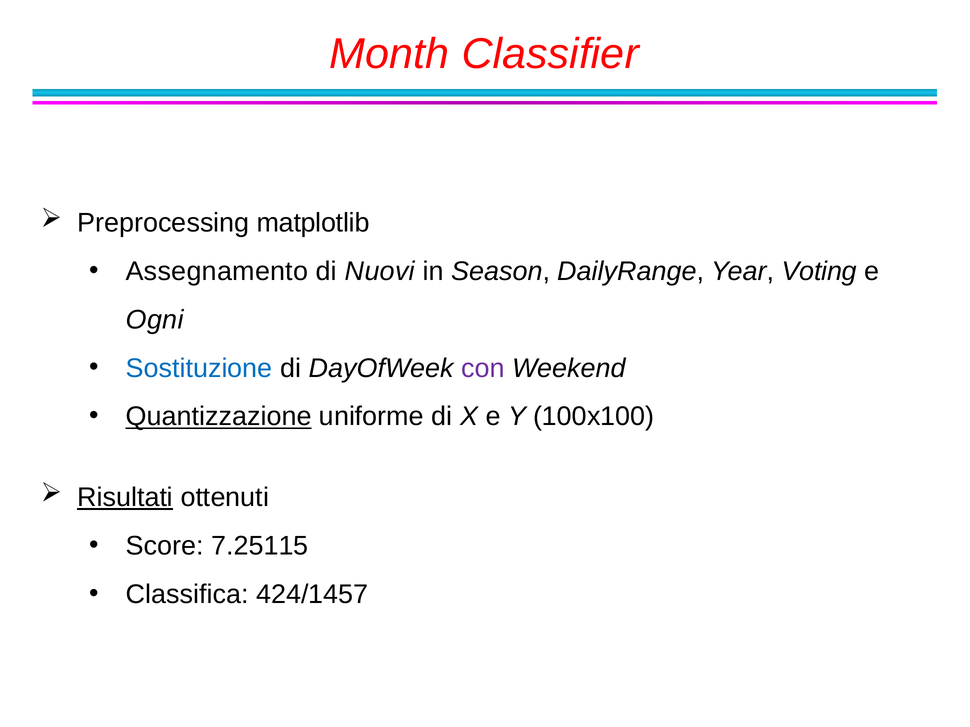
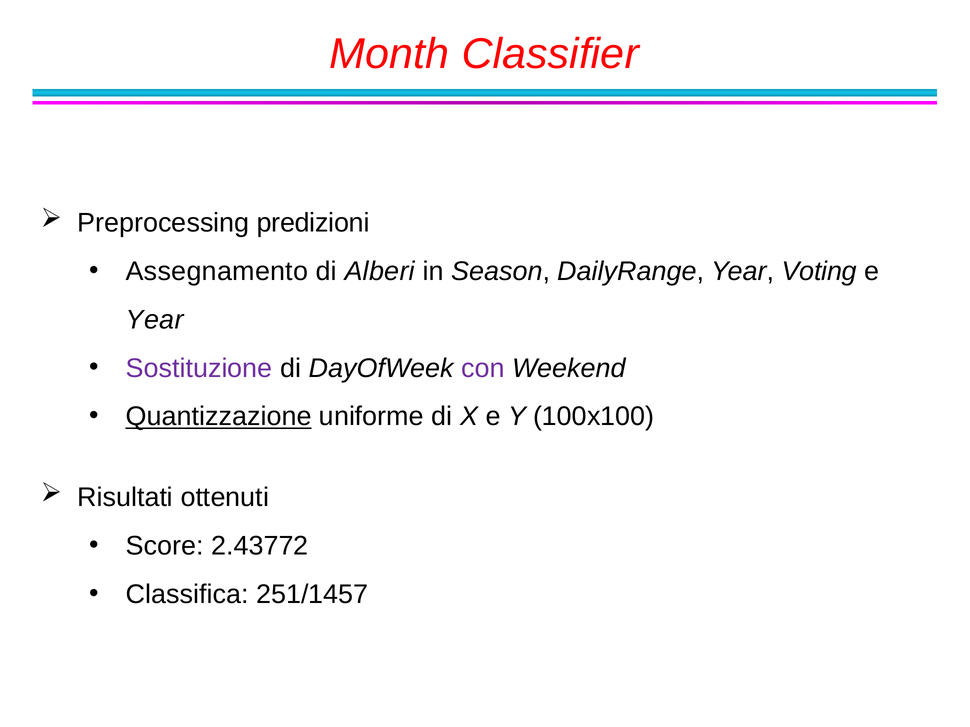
matplotlib: matplotlib -> predizioni
Nuovi: Nuovi -> Alberi
Ogni at (155, 320): Ogni -> Year
Sostituzione colour: blue -> purple
Risultati underline: present -> none
7.25115: 7.25115 -> 2.43772
424/1457: 424/1457 -> 251/1457
